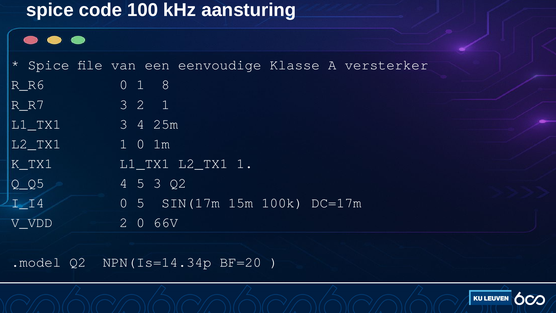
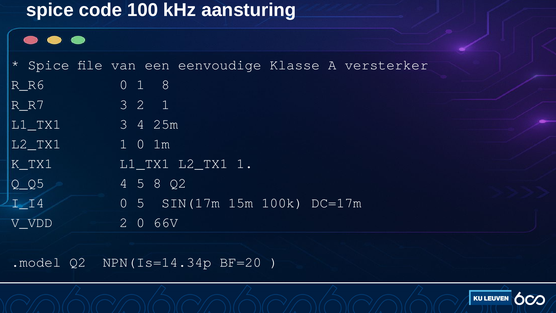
5 3: 3 -> 8
